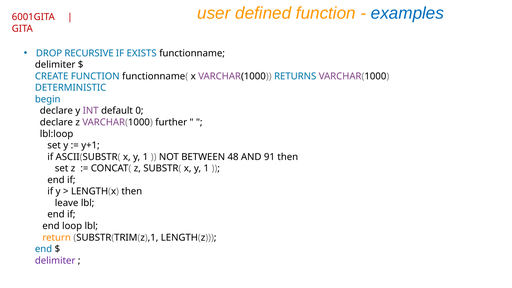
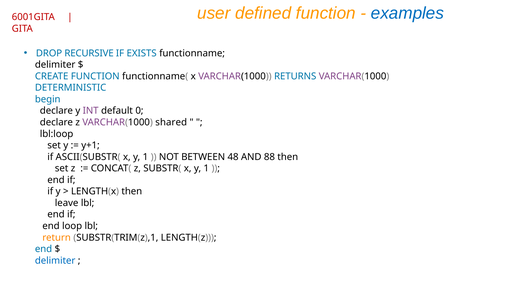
further: further -> shared
91: 91 -> 88
delimiter at (55, 261) colour: purple -> blue
